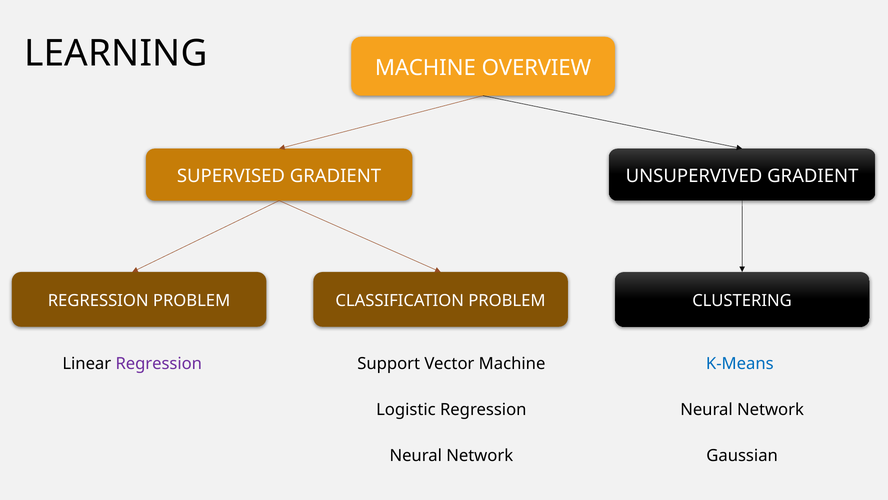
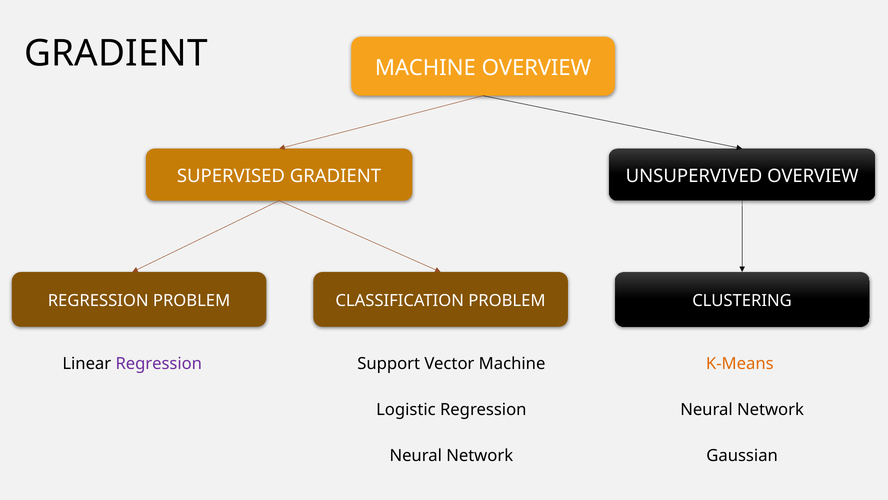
LEARNING at (116, 54): LEARNING -> GRADIENT
UNSUPERVIVED GRADIENT: GRADIENT -> OVERVIEW
K-Means colour: blue -> orange
